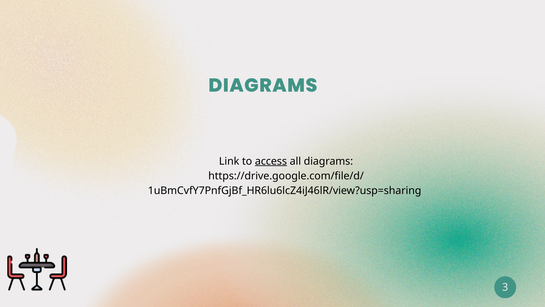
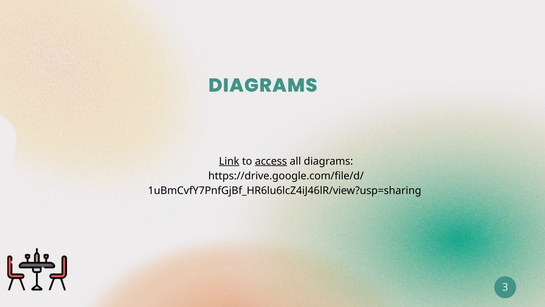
Link underline: none -> present
